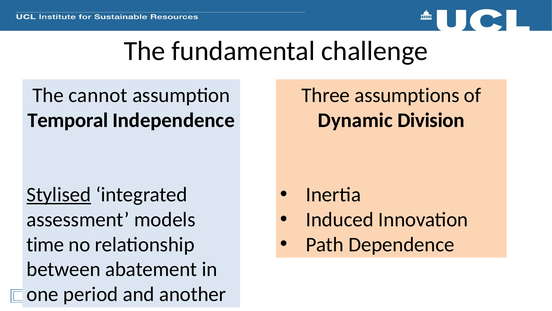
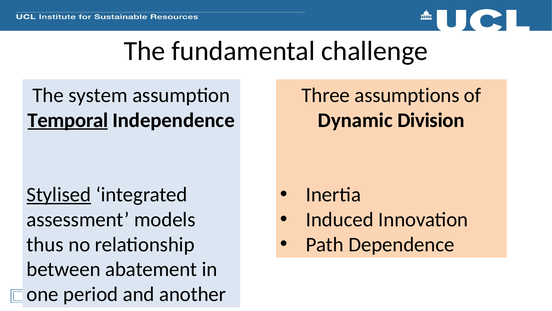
cannot: cannot -> system
Temporal underline: none -> present
time: time -> thus
